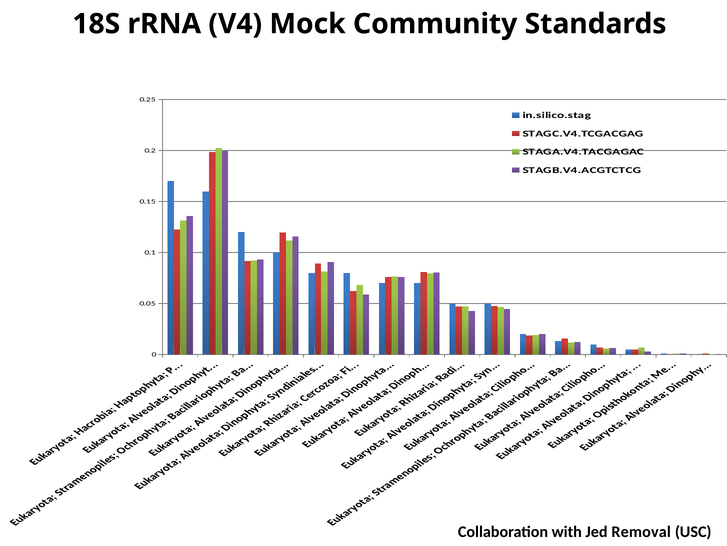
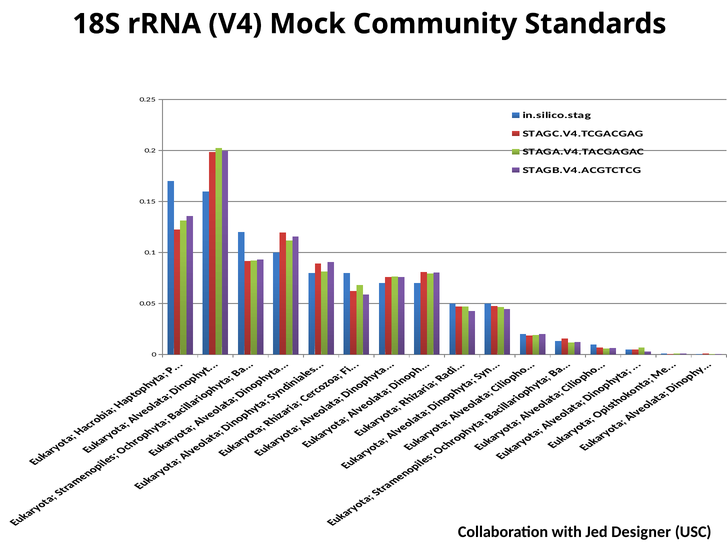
Removal: Removal -> Designer
